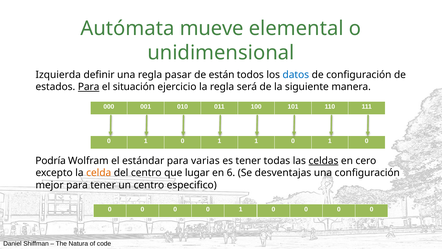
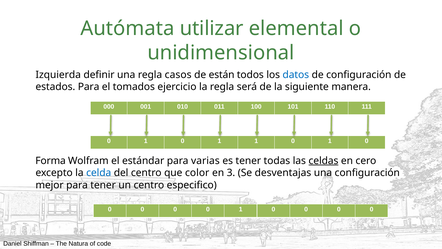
mueve: mueve -> utilizar
pasar: pasar -> casos
Para at (89, 87) underline: present -> none
situación: situación -> tomados
Podría: Podría -> Forma
celda colour: orange -> blue
lugar: lugar -> color
6: 6 -> 3
